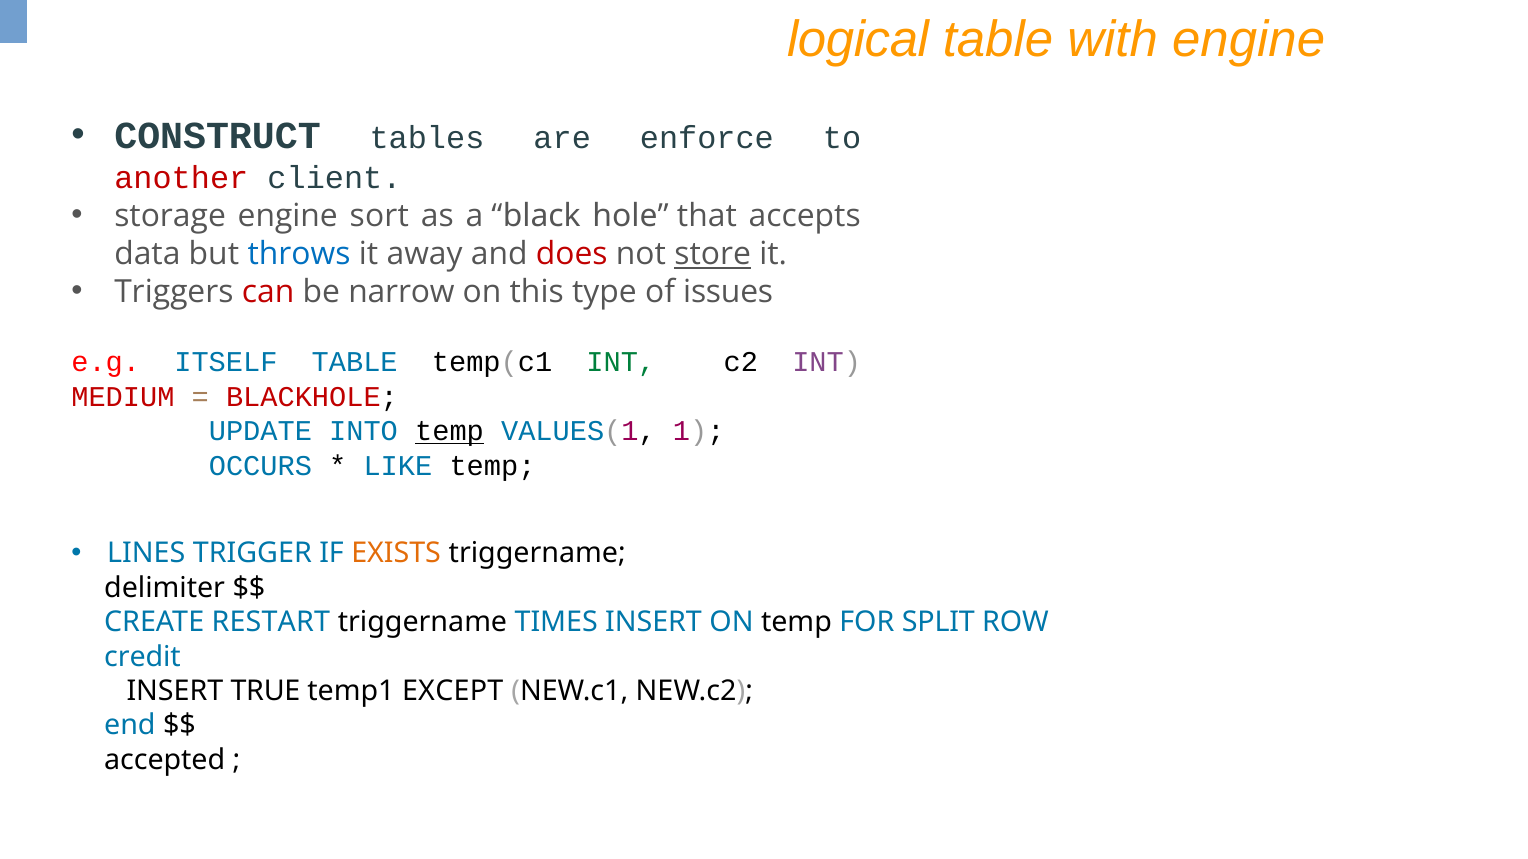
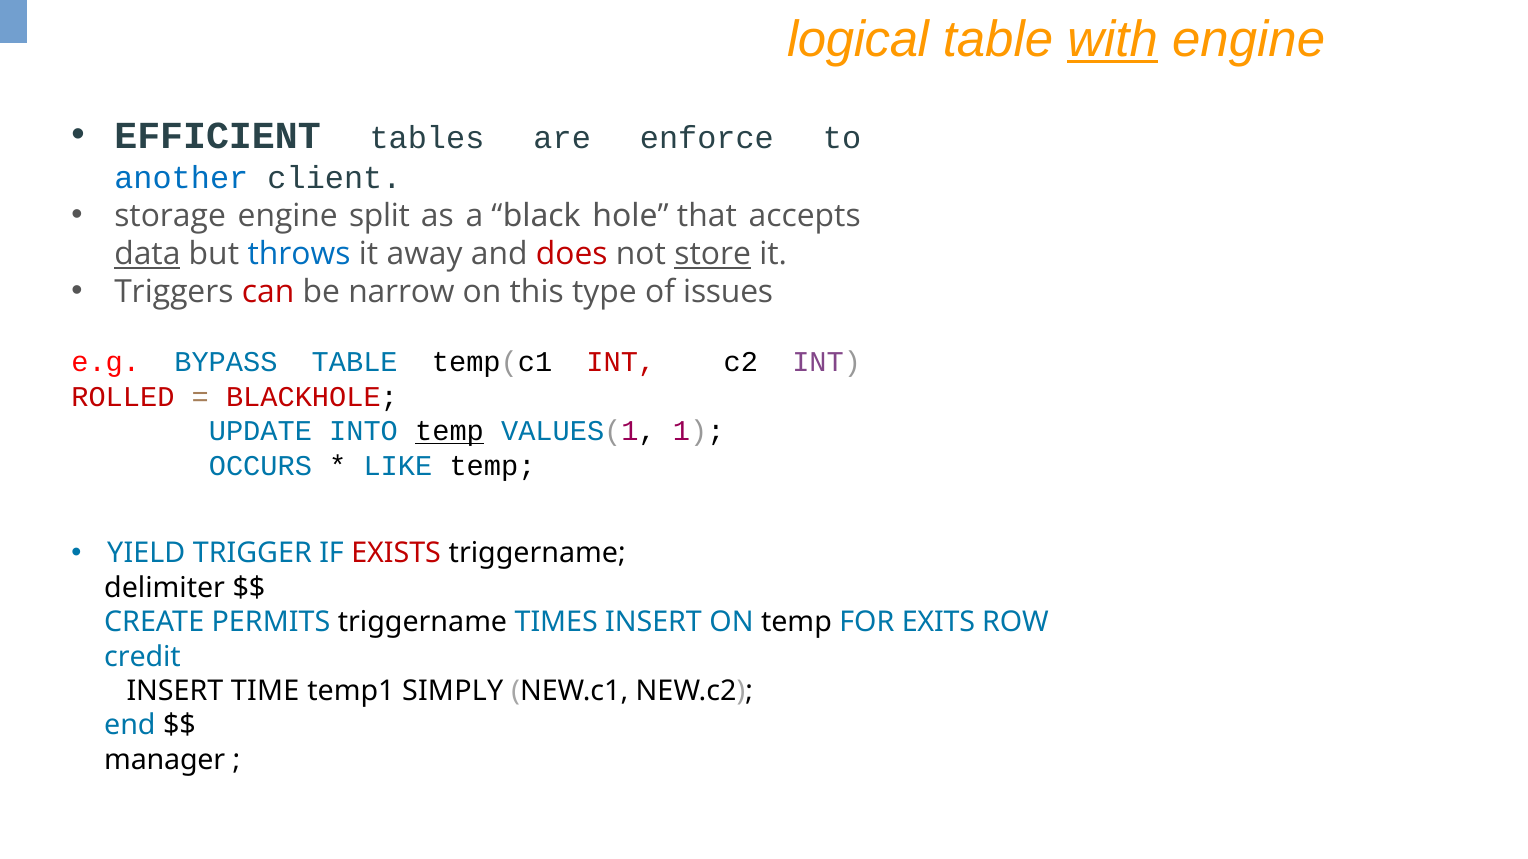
with underline: none -> present
CONSTRUCT: CONSTRUCT -> EFFICIENT
another colour: red -> blue
sort: sort -> split
data underline: none -> present
ITSELF: ITSELF -> BYPASS
INT at (621, 363) colour: green -> red
MEDIUM: MEDIUM -> ROLLED
LINES: LINES -> YIELD
EXISTS colour: orange -> red
RESTART: RESTART -> PERMITS
SPLIT: SPLIT -> EXITS
TRUE: TRUE -> TIME
EXCEPT: EXCEPT -> SIMPLY
accepted: accepted -> manager
